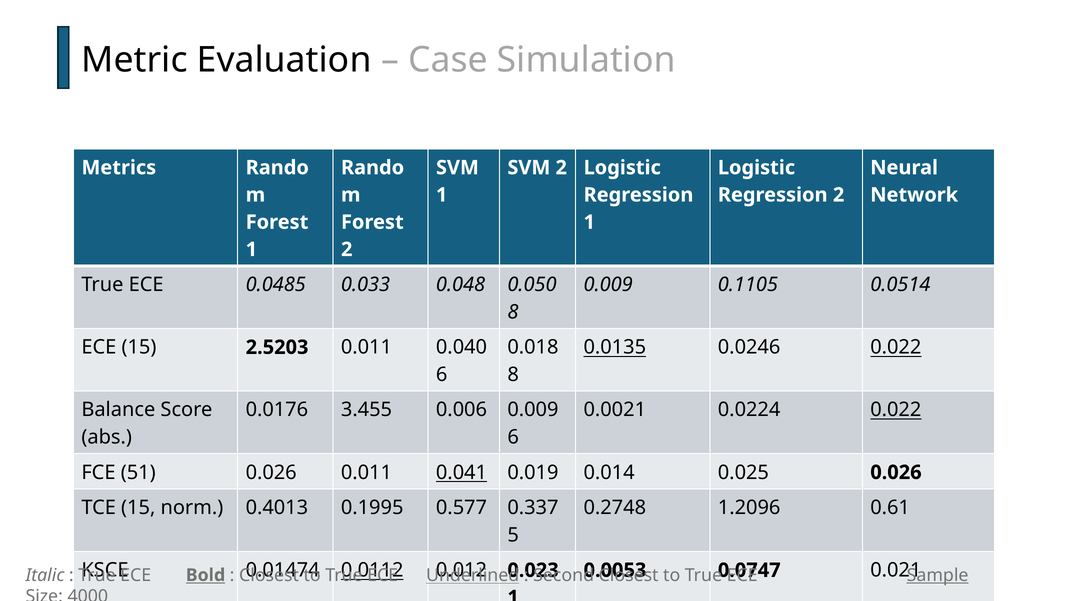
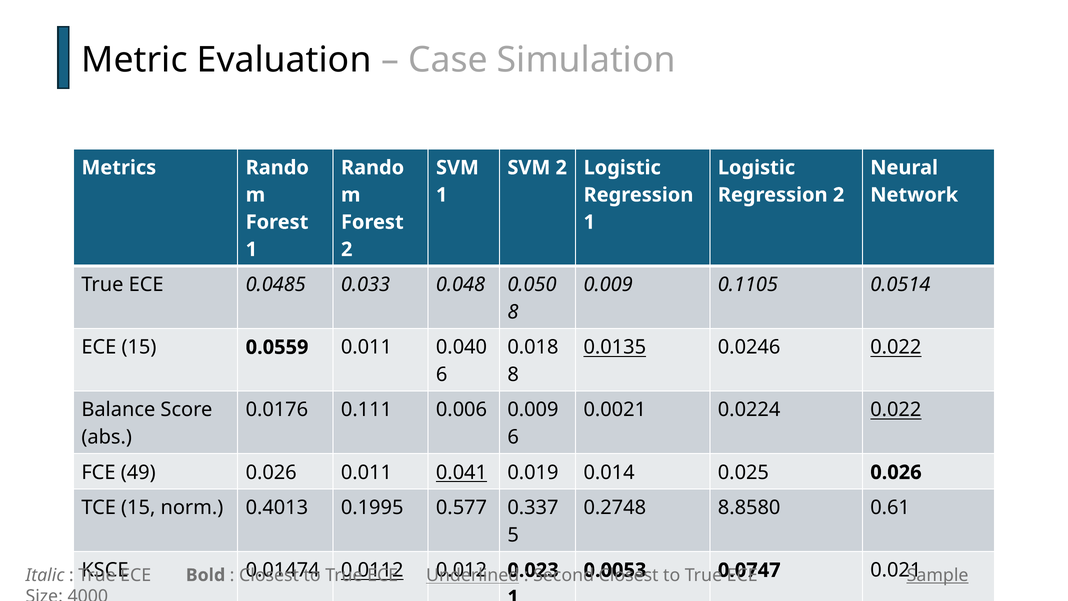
2.5203: 2.5203 -> 0.0559
3.455: 3.455 -> 0.111
51: 51 -> 49
1.2096: 1.2096 -> 8.8580
Bold underline: present -> none
